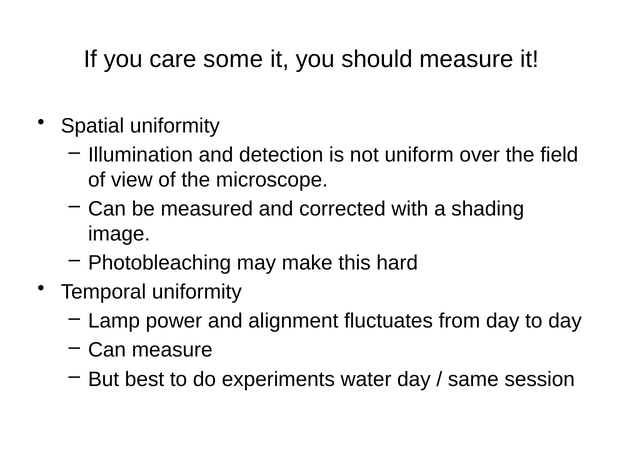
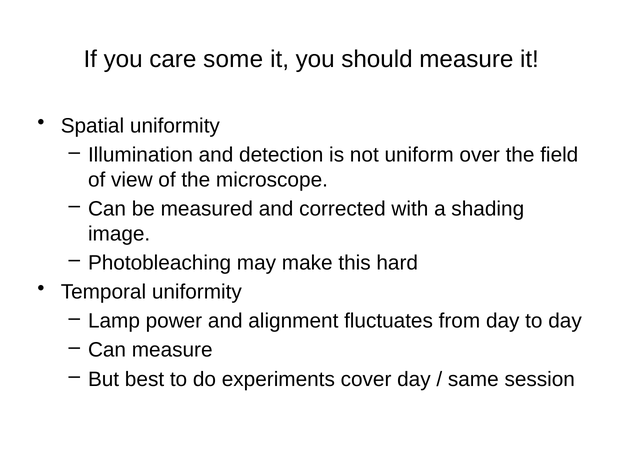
water: water -> cover
